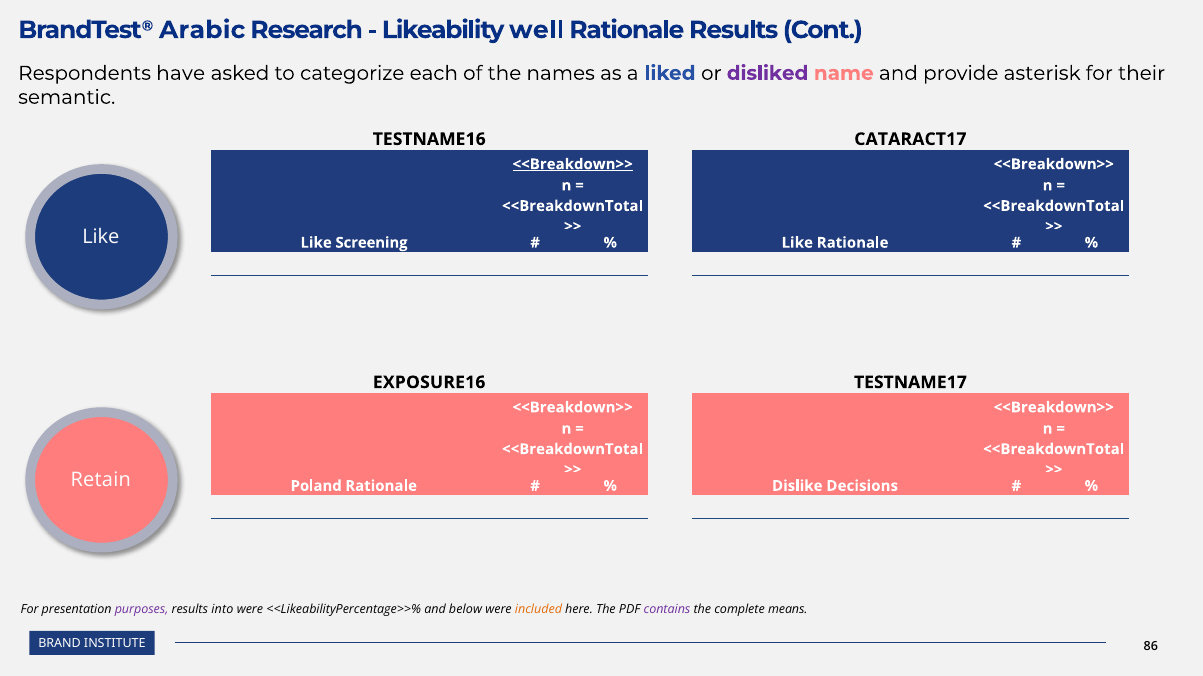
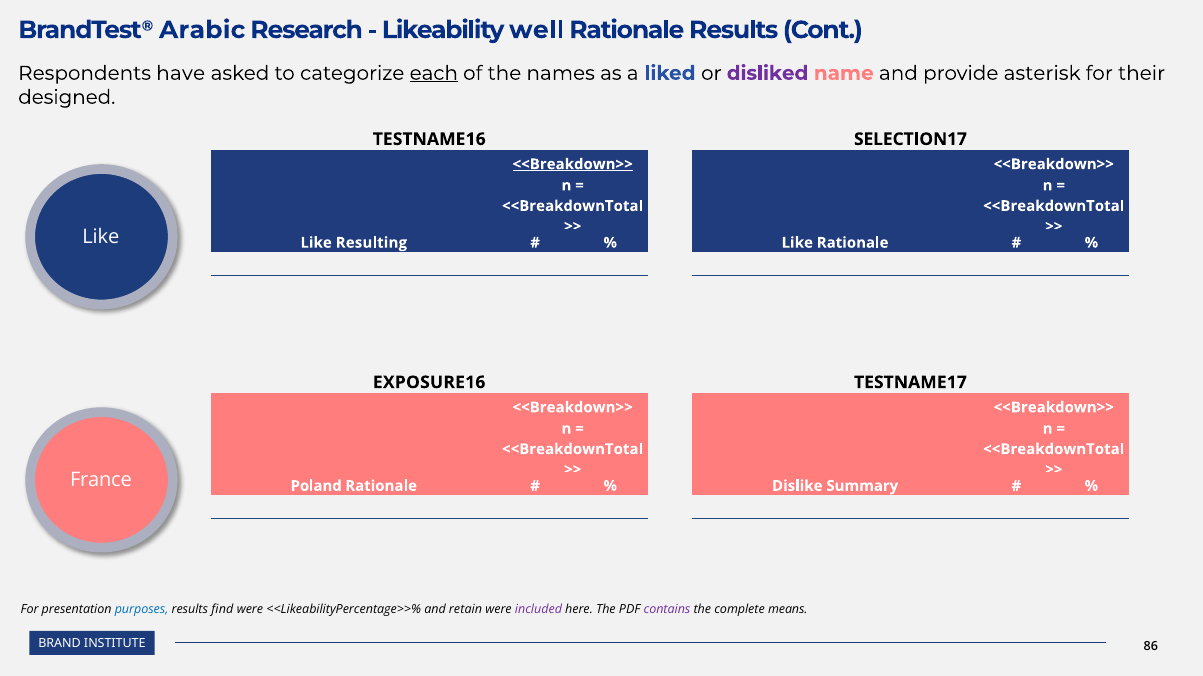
each underline: none -> present
semantic: semantic -> designed
CATARACT17: CATARACT17 -> SELECTION17
Screening: Screening -> Resulting
Retain: Retain -> France
Decisions: Decisions -> Summary
purposes colour: purple -> blue
into: into -> find
below: below -> retain
included colour: orange -> purple
